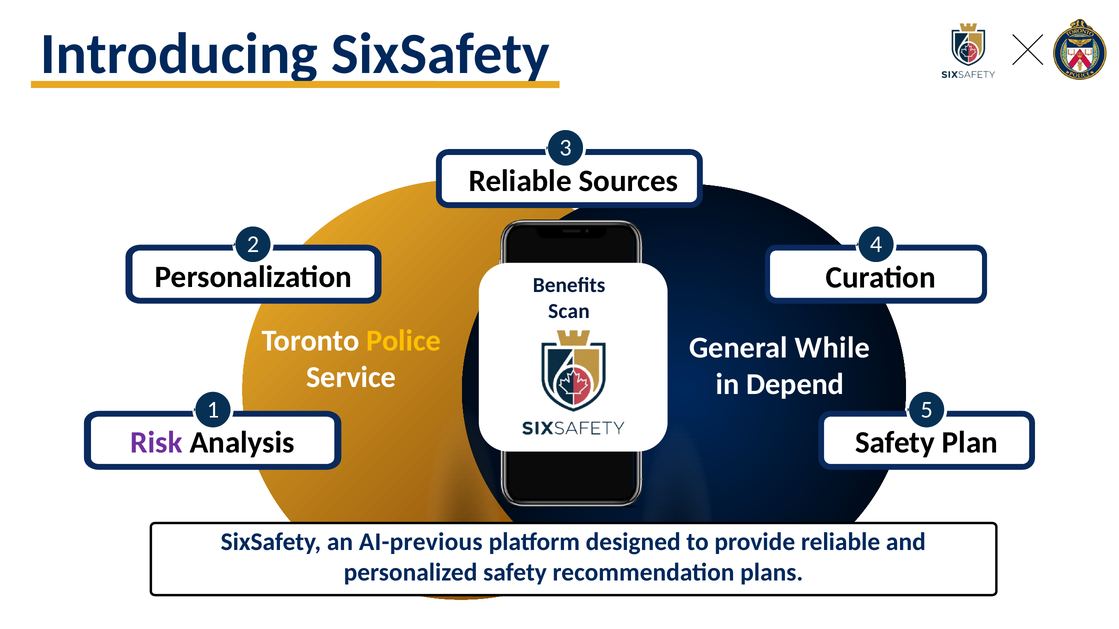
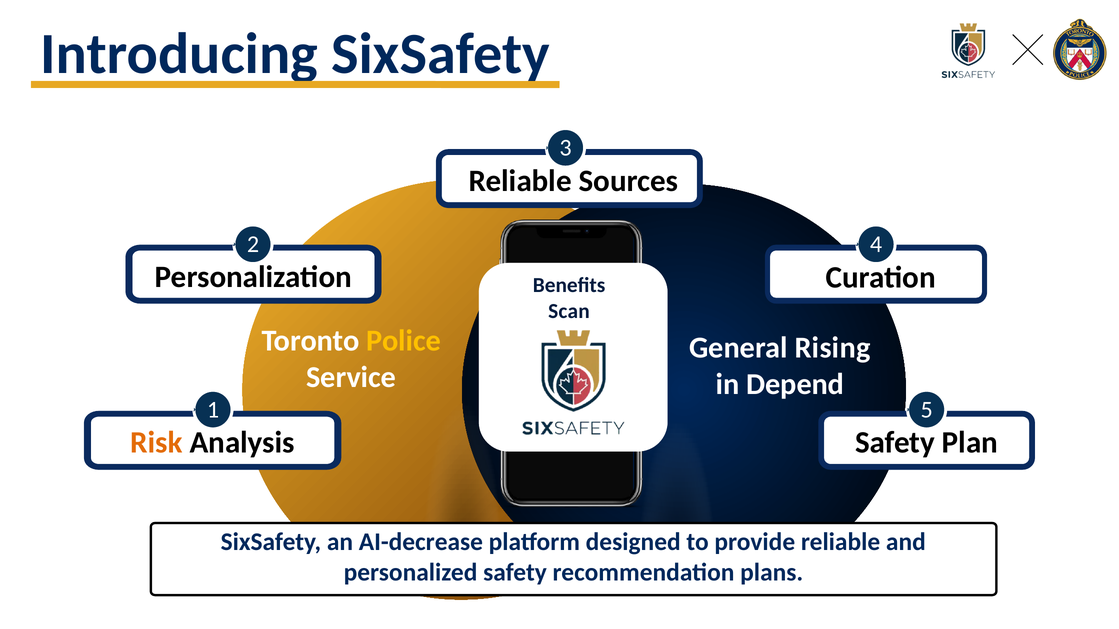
While: While -> Rising
Risk colour: purple -> orange
AI-previous: AI-previous -> AI-decrease
